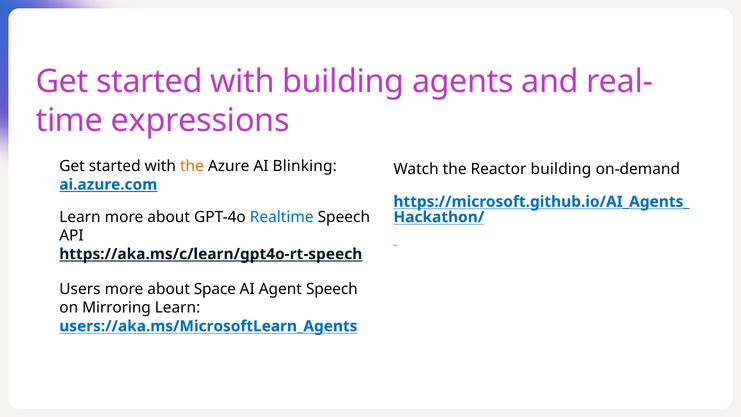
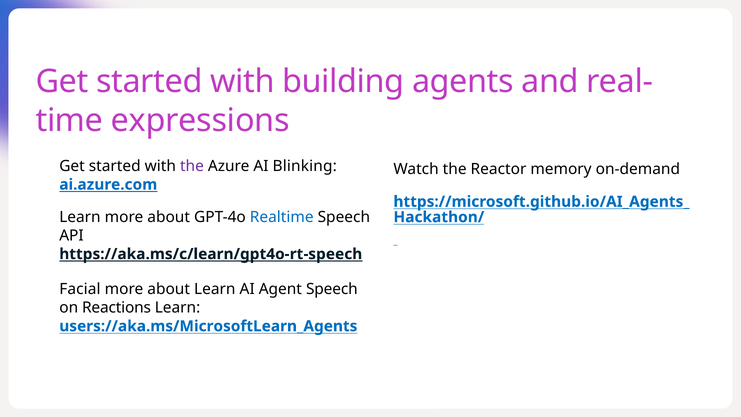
the at (192, 166) colour: orange -> purple
Reactor building: building -> memory
Users: Users -> Facial
about Space: Space -> Learn
Mirroring: Mirroring -> Reactions
